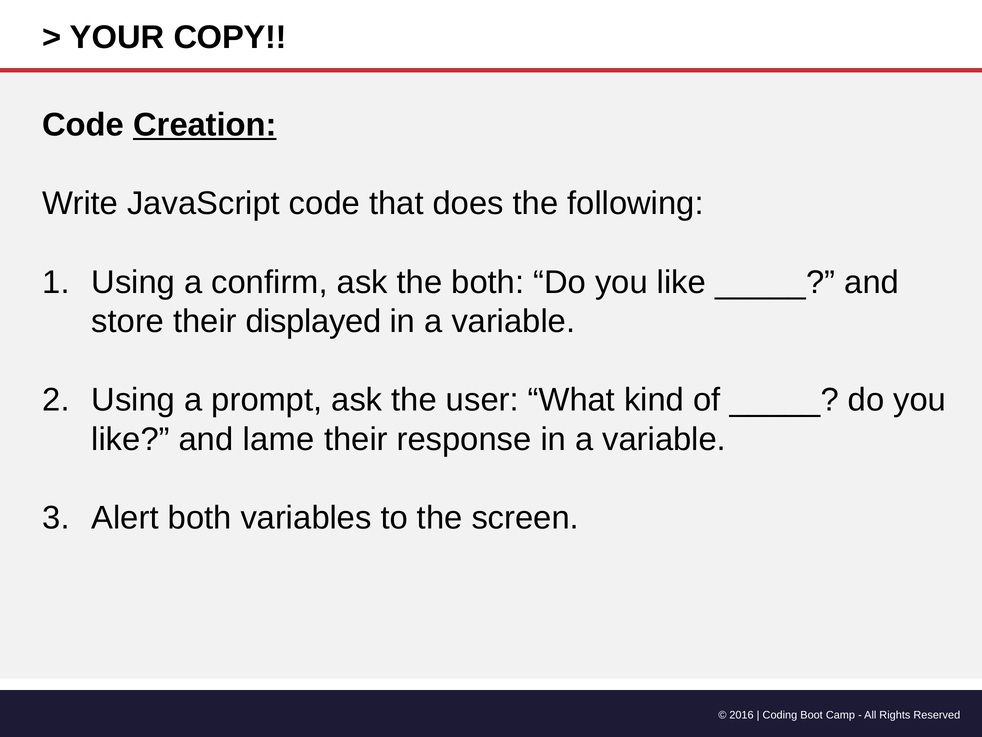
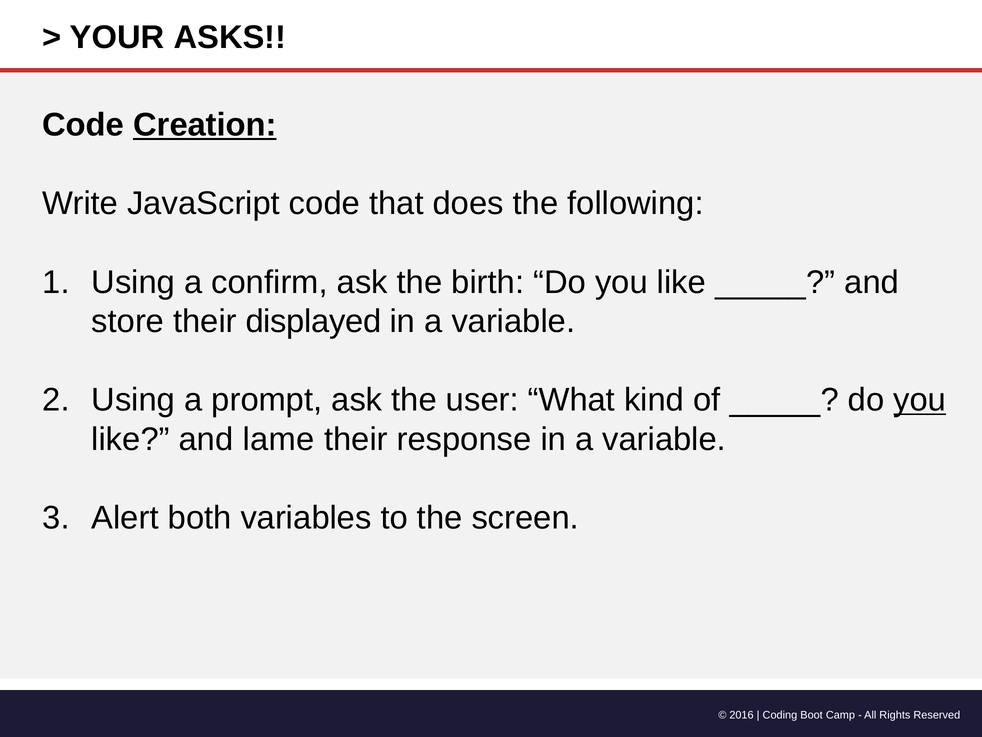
COPY: COPY -> ASKS
the both: both -> birth
you at (920, 400) underline: none -> present
